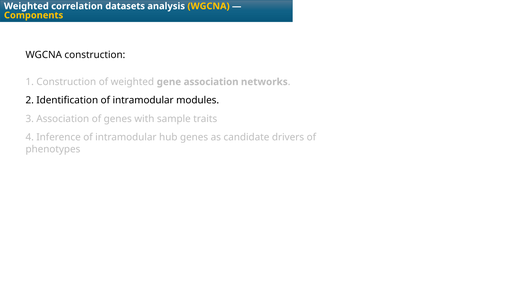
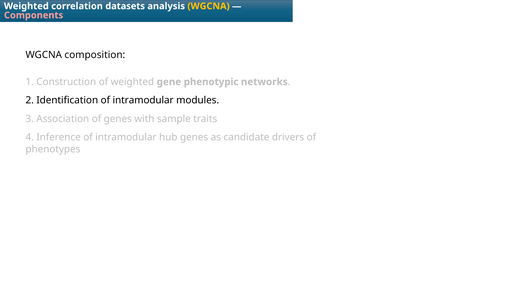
Components colour: yellow -> pink
WGCNA construction: construction -> composition
gene association: association -> phenotypic
